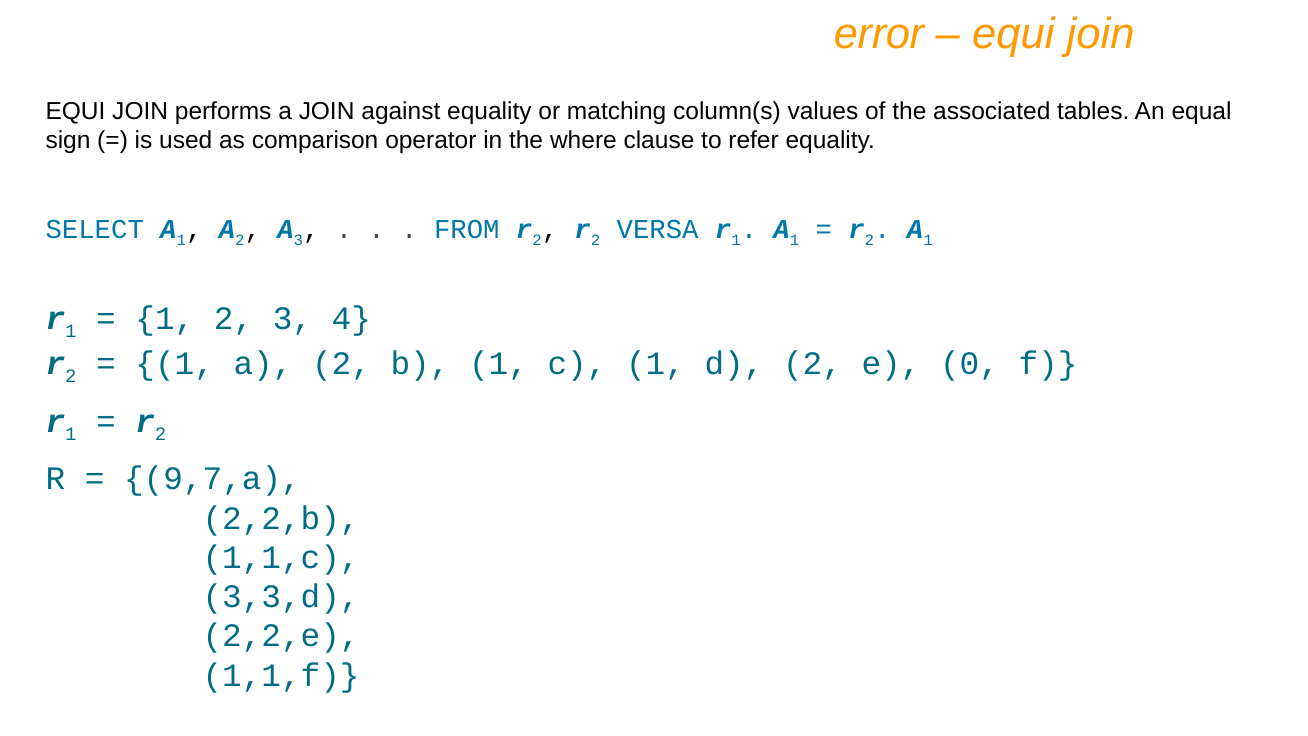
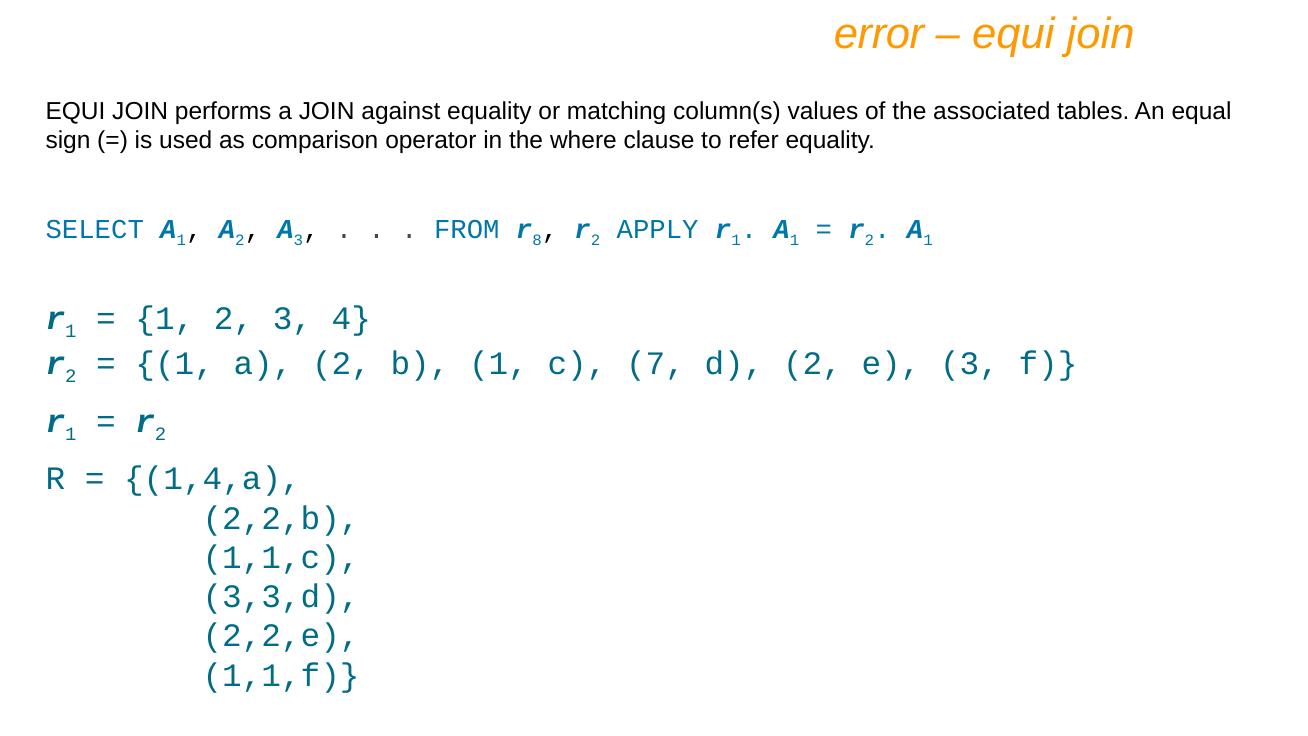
FROM r 2: 2 -> 8
VERSA: VERSA -> APPLY
c 1: 1 -> 7
e 0: 0 -> 3
9,7,a: 9,7,a -> 1,4,a
